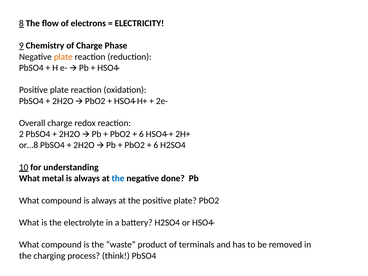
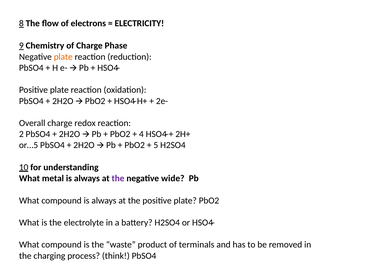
6 at (141, 134): 6 -> 4
or…8: or…8 -> or…5
6 at (156, 145): 6 -> 5
the at (118, 178) colour: blue -> purple
done: done -> wide
